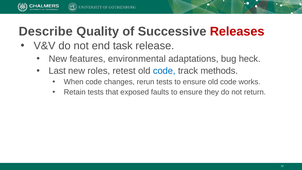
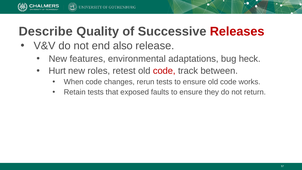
task: task -> also
Last: Last -> Hurt
code at (164, 71) colour: blue -> red
methods: methods -> between
